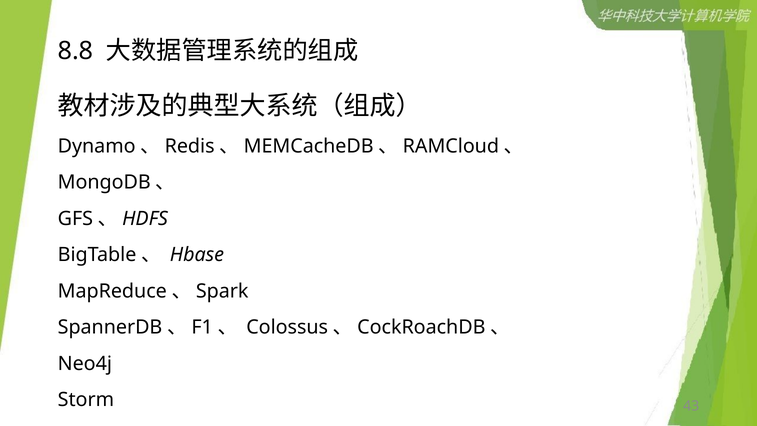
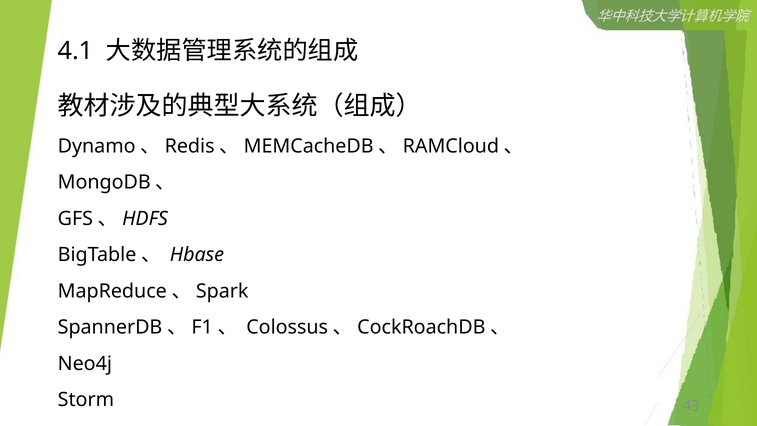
8.8: 8.8 -> 4.1
